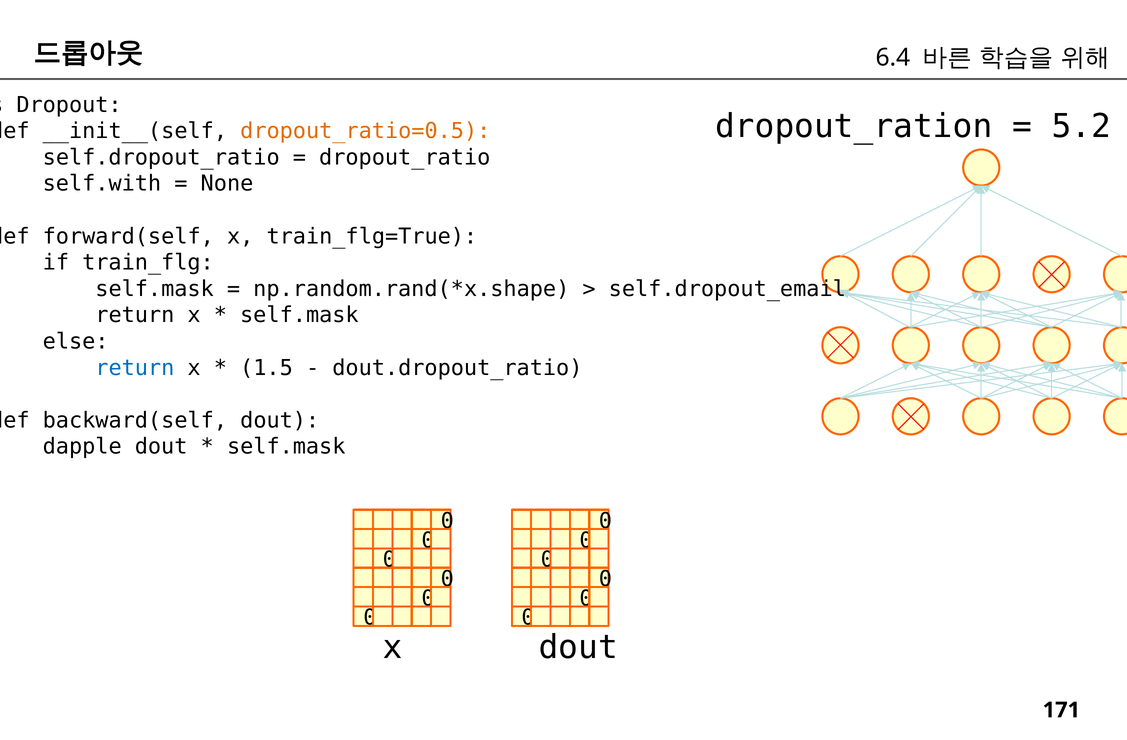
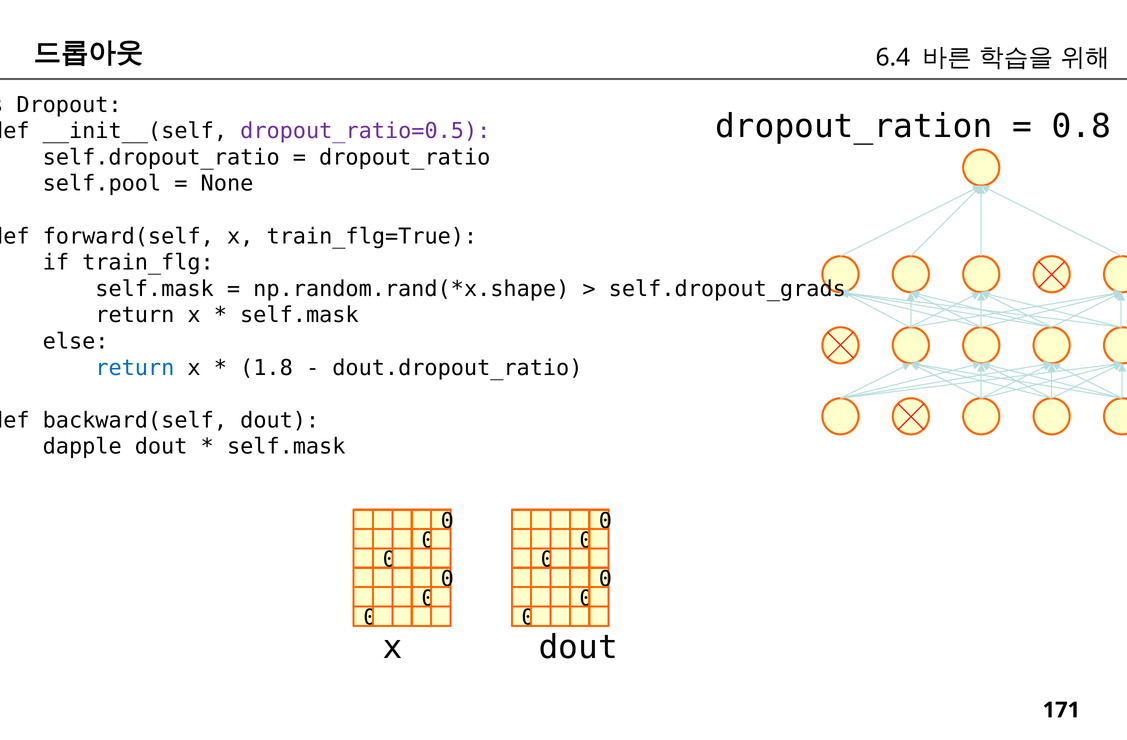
5.2: 5.2 -> 0.8
dropout_ratio=0.5 colour: orange -> purple
self.with: self.with -> self.pool
self.dropout_email: self.dropout_email -> self.dropout_grads
1.5: 1.5 -> 1.8
